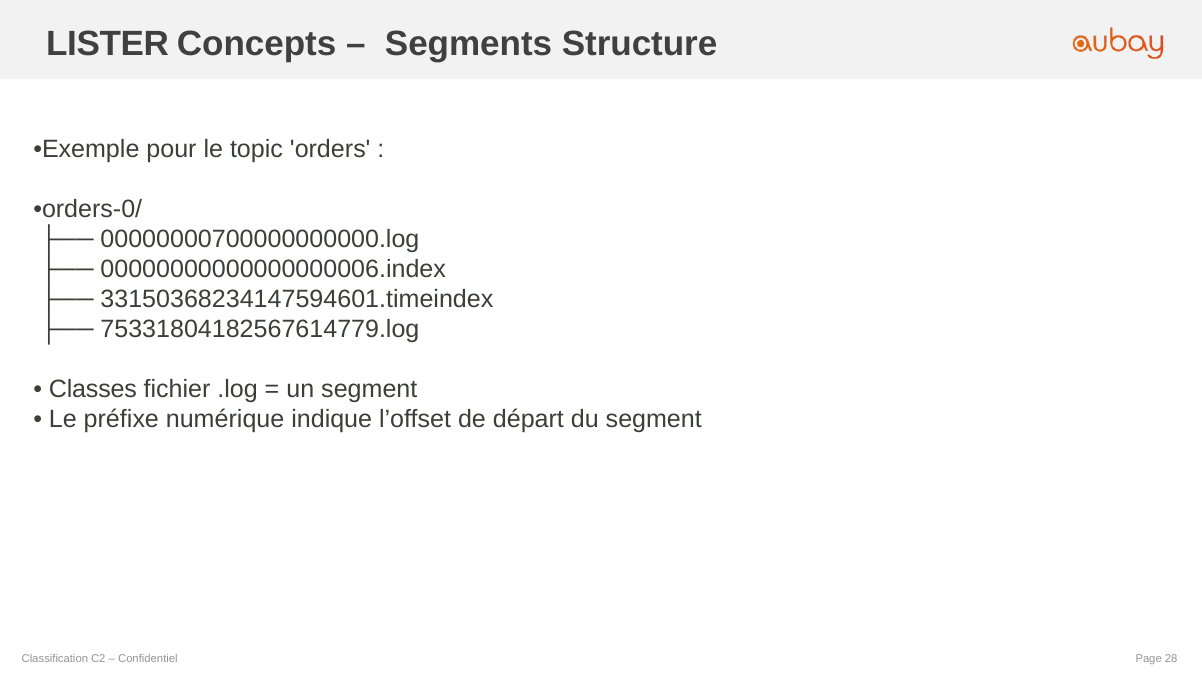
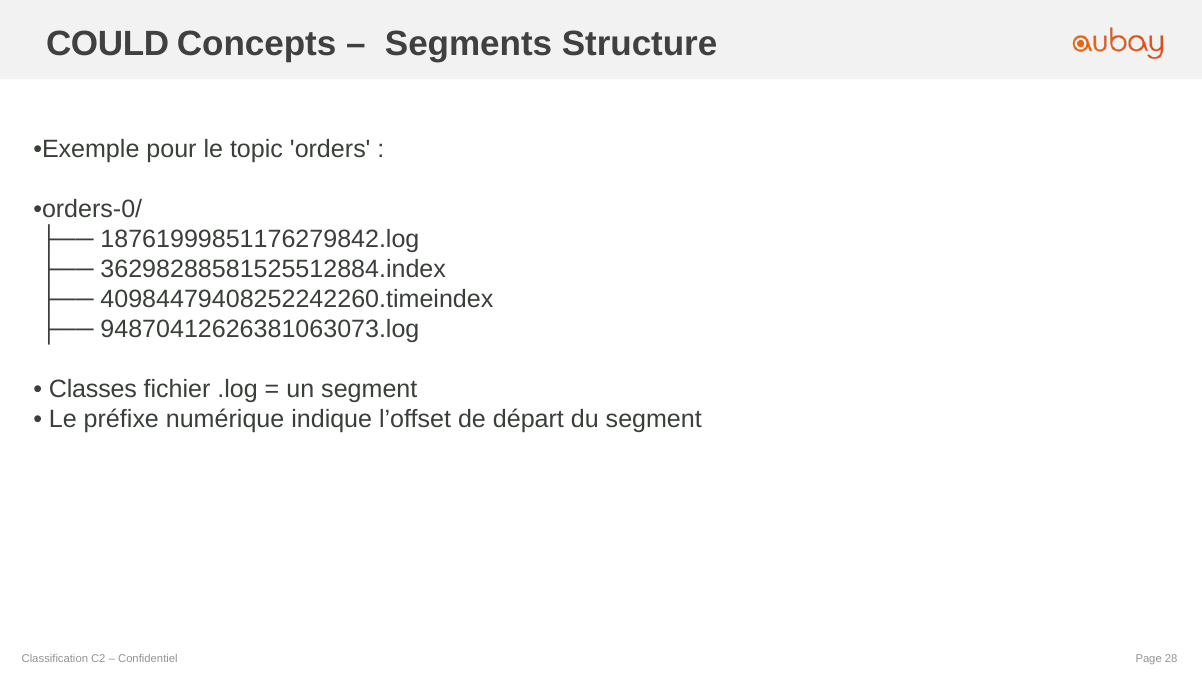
LISTER: LISTER -> COULD
00000000700000000000.log: 00000000700000000000.log -> 18761999851176279842.log
00000000000000000006.index: 00000000000000000006.index -> 36298288581525512884.index
33150368234147594601.timeindex: 33150368234147594601.timeindex -> 40984479408252242260.timeindex
75331804182567614779.log: 75331804182567614779.log -> 94870412626381063073.log
